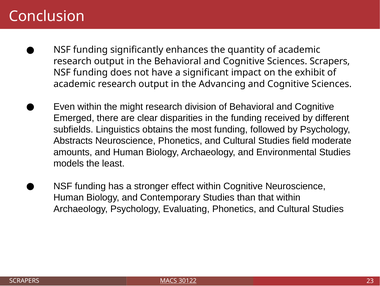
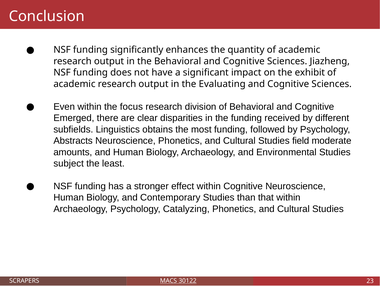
Sciences Scrapers: Scrapers -> Jiazheng
Advancing: Advancing -> Evaluating
might: might -> focus
models: models -> subject
Evaluating: Evaluating -> Catalyzing
